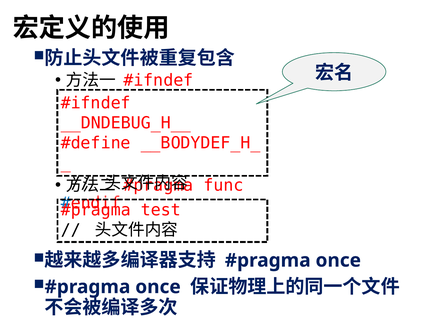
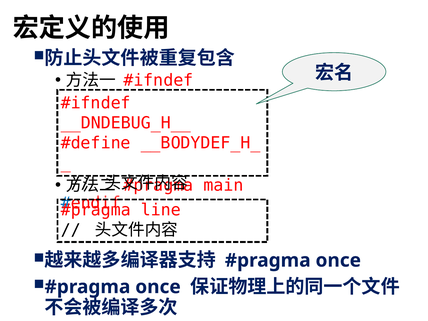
func: func -> main
test: test -> line
